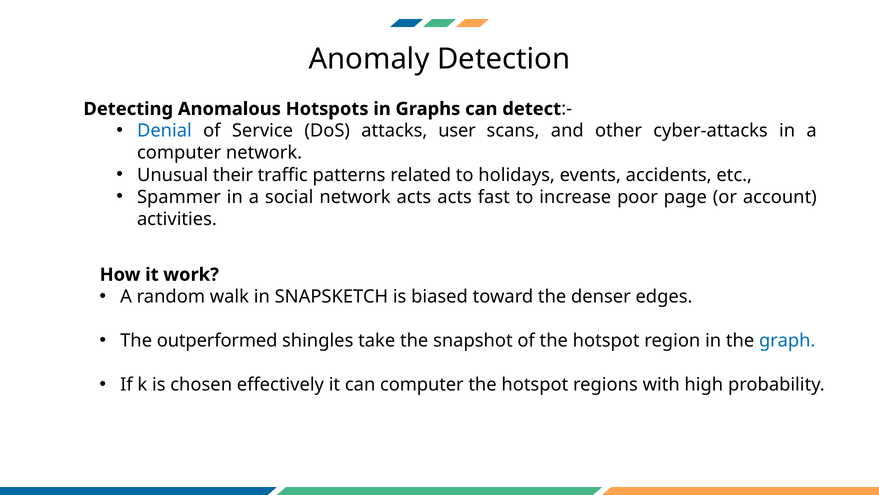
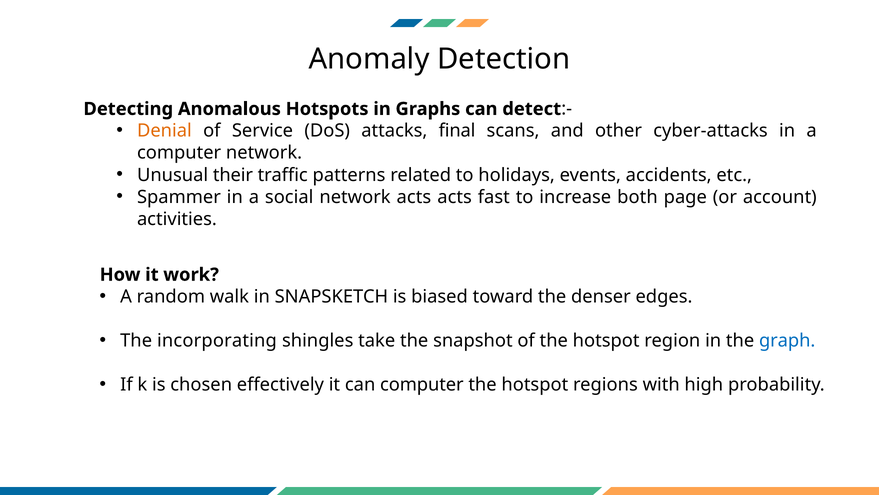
Denial colour: blue -> orange
user: user -> final
poor: poor -> both
outperformed: outperformed -> incorporating
